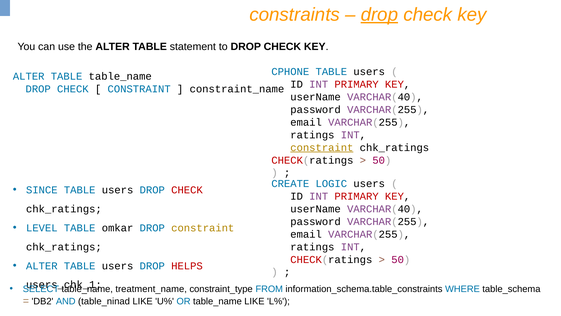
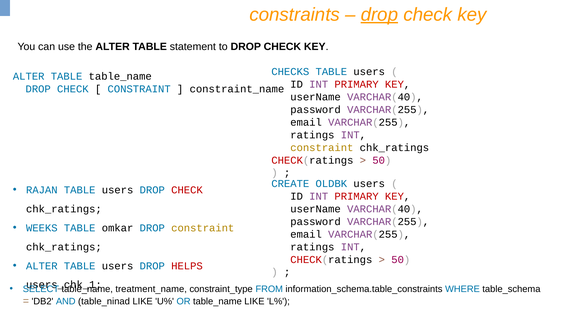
CPHONE: CPHONE -> CHECKS
constraint at (322, 147) underline: present -> none
LOGIC: LOGIC -> OLDBK
SINCE: SINCE -> RAJAN
LEVEL: LEVEL -> WEEKS
